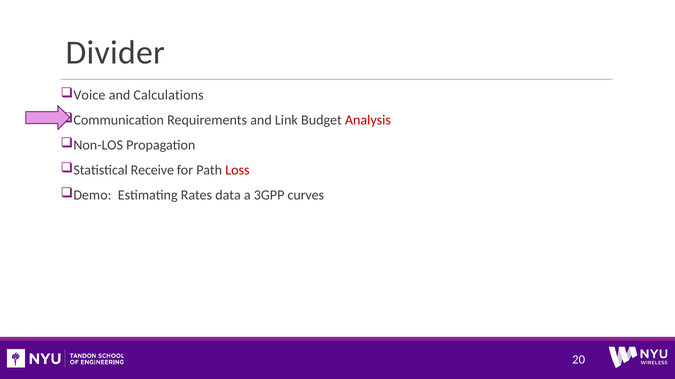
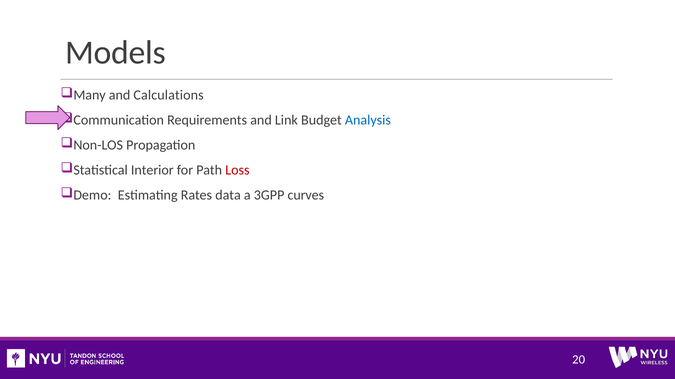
Divider: Divider -> Models
Voice: Voice -> Many
Analysis colour: red -> blue
Receive: Receive -> Interior
